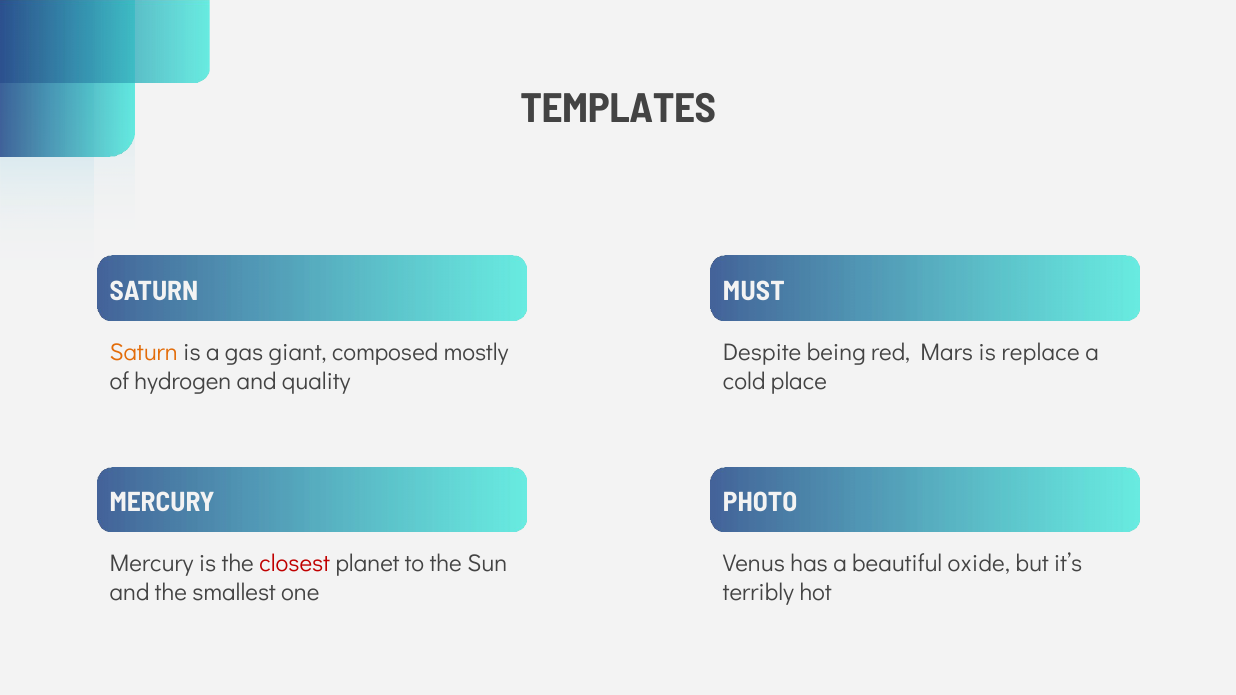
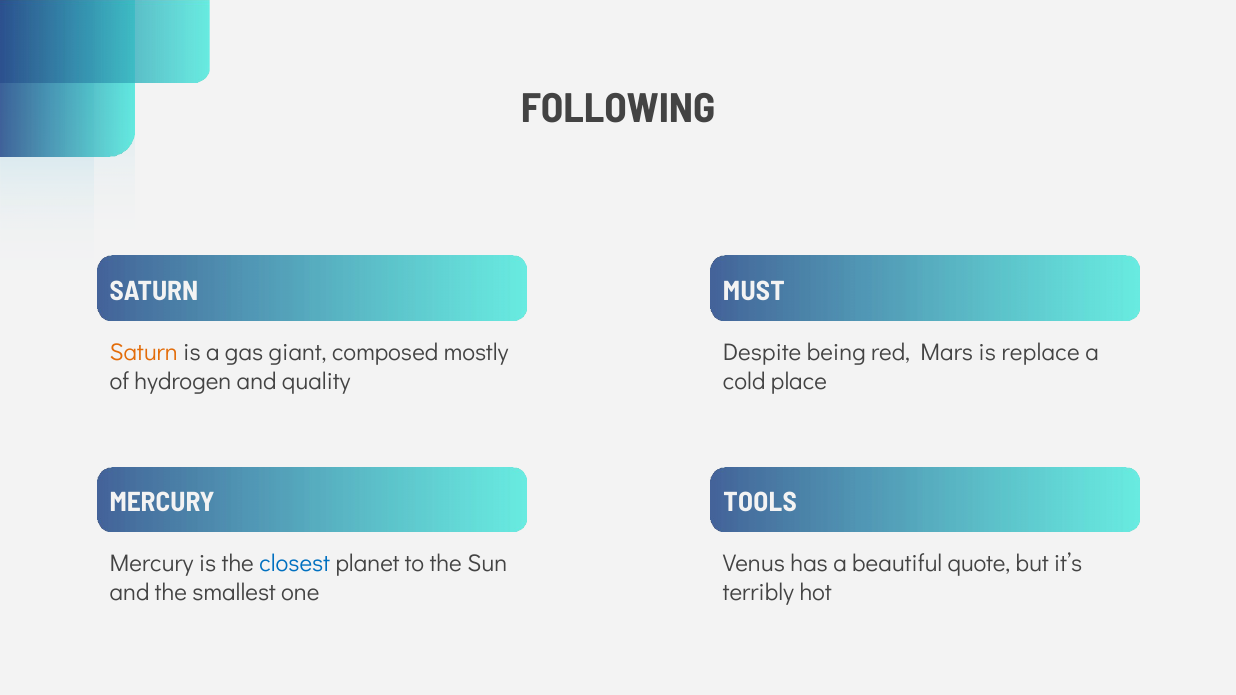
TEMPLATES: TEMPLATES -> FOLLOWING
PHOTO: PHOTO -> TOOLS
closest colour: red -> blue
oxide: oxide -> quote
